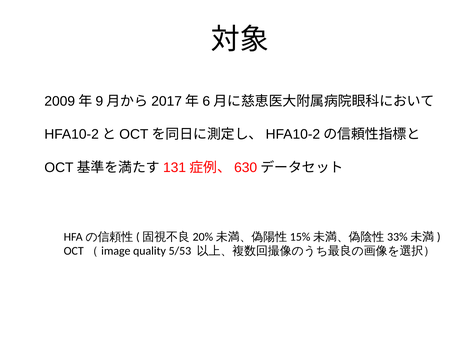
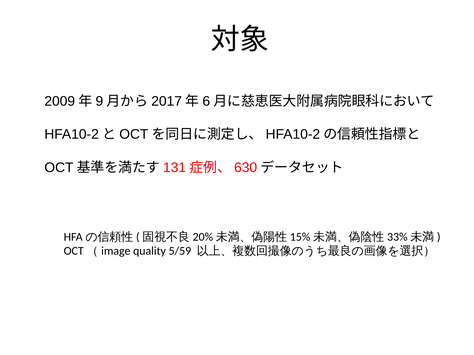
5/53: 5/53 -> 5/59
